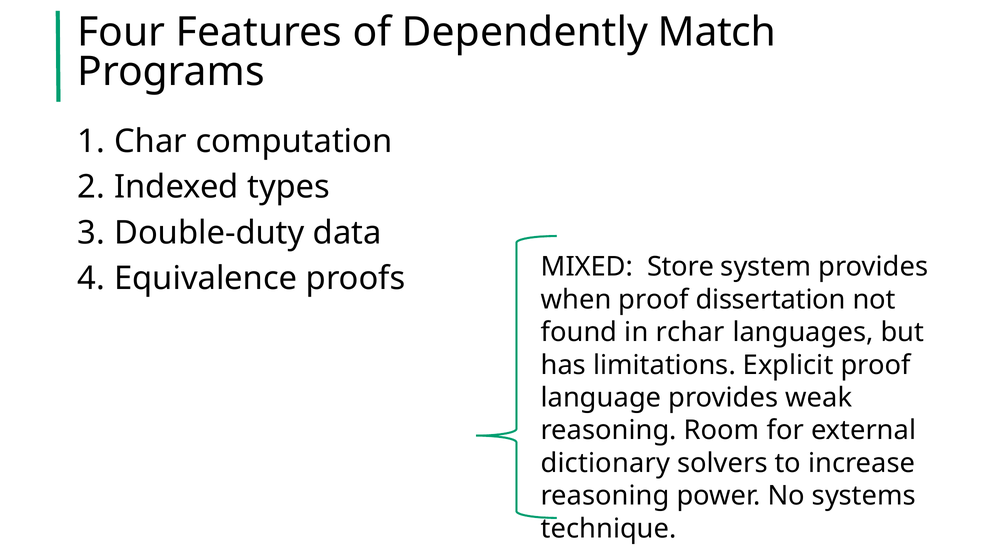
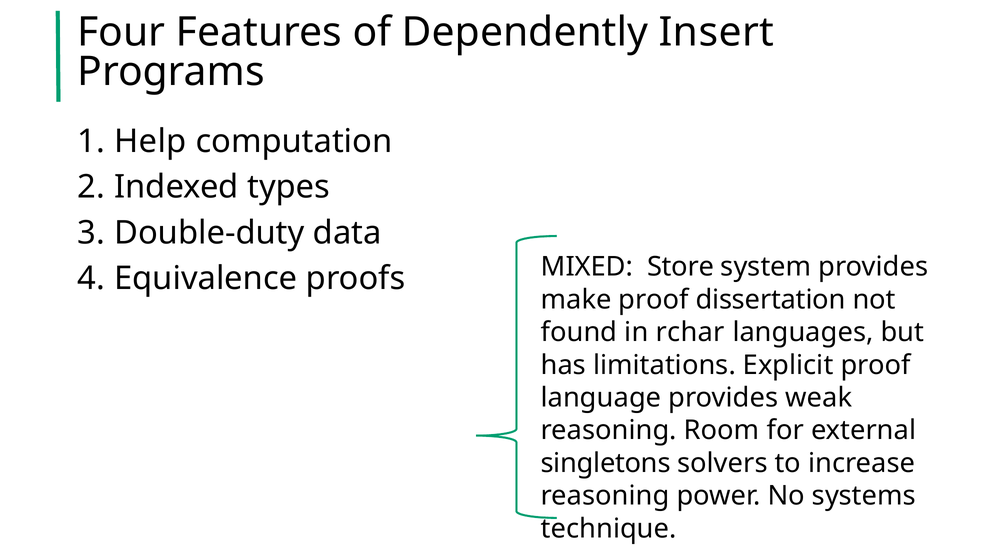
Match: Match -> Insert
Char: Char -> Help
when: when -> make
dictionary: dictionary -> singletons
